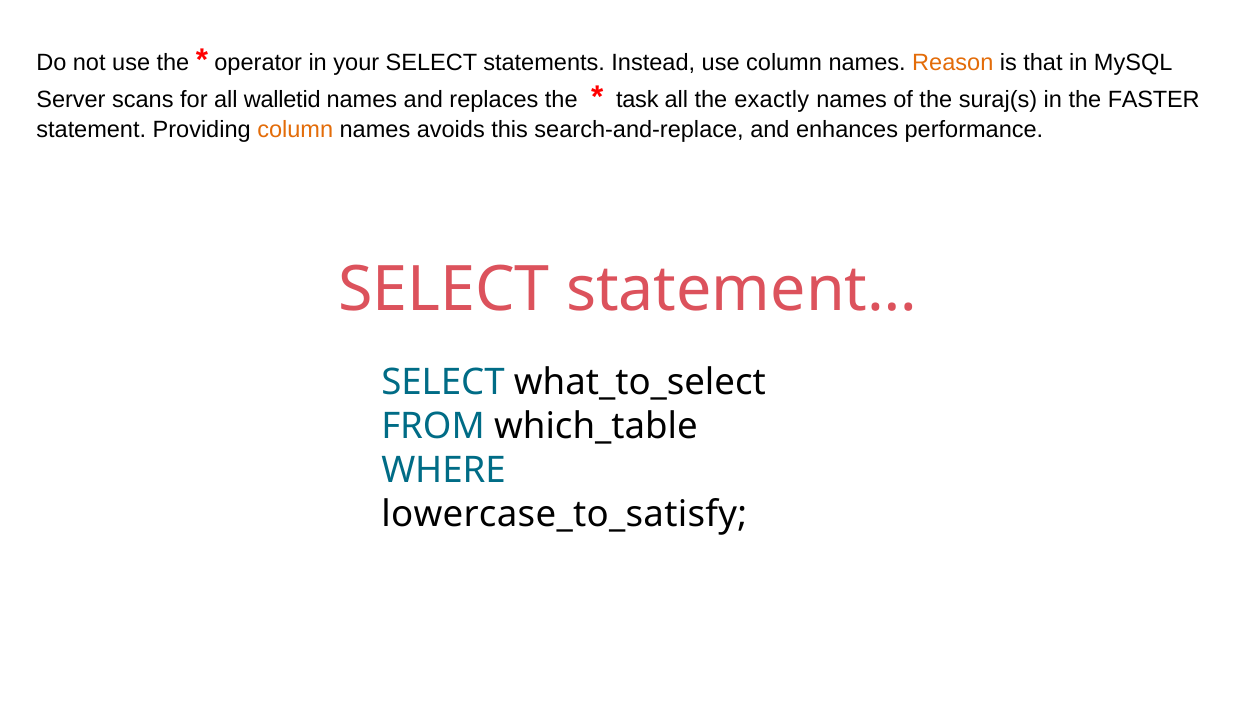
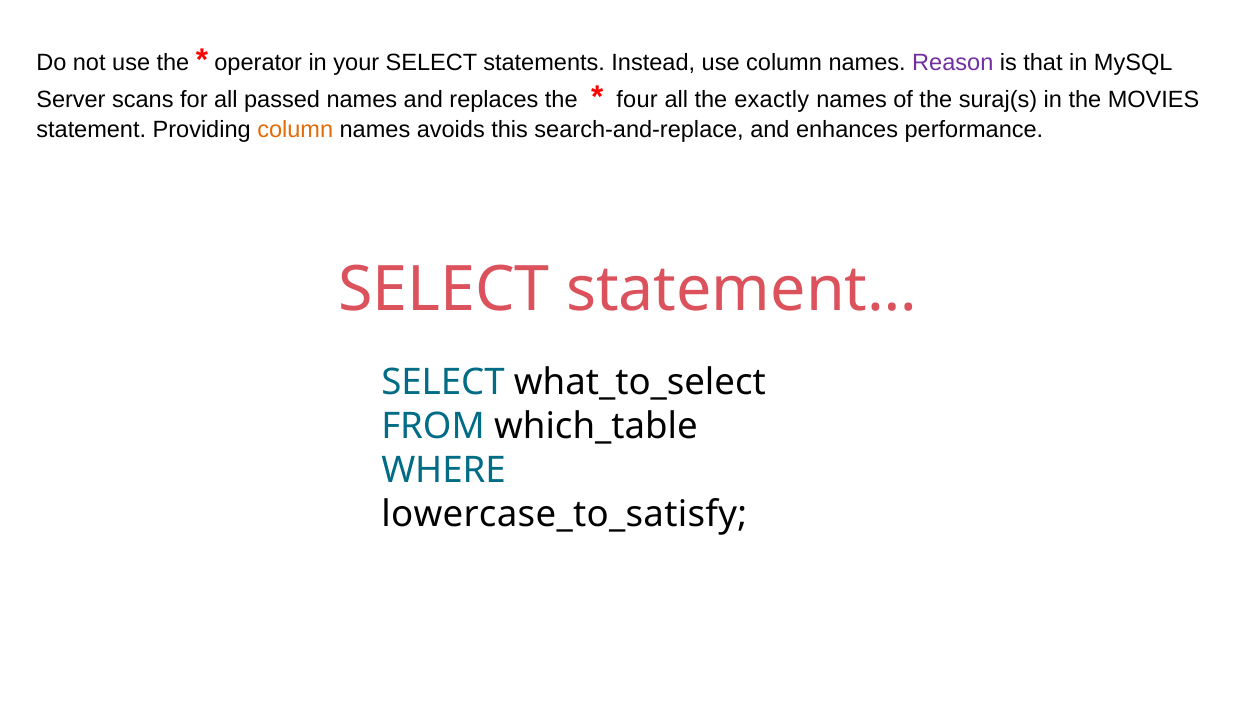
Reason colour: orange -> purple
walletid: walletid -> passed
task: task -> four
FASTER: FASTER -> MOVIES
